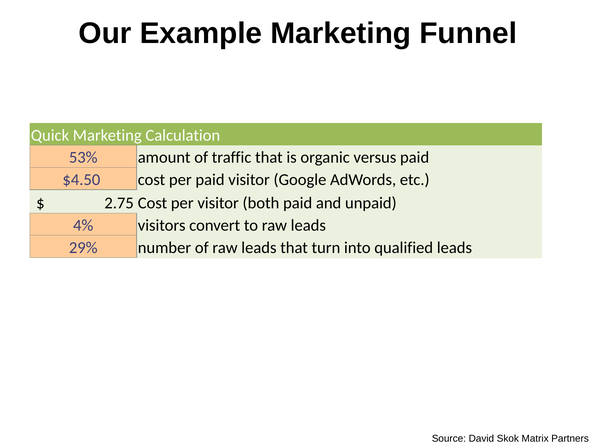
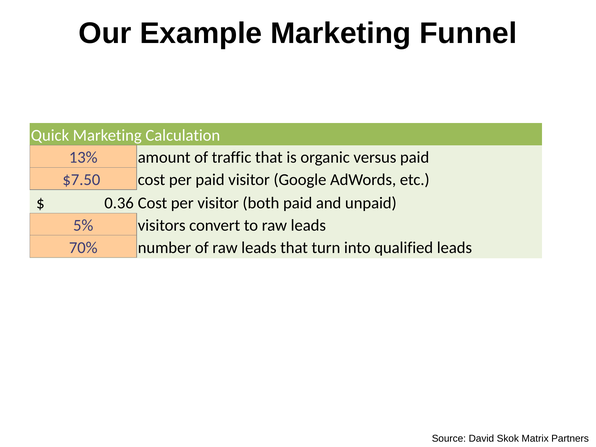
53%: 53% -> 13%
$4.50: $4.50 -> $7.50
2.75: 2.75 -> 0.36
4%: 4% -> 5%
29%: 29% -> 70%
